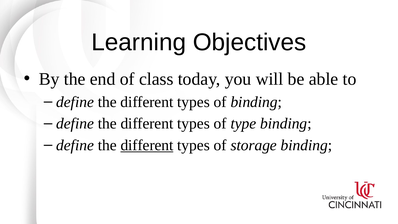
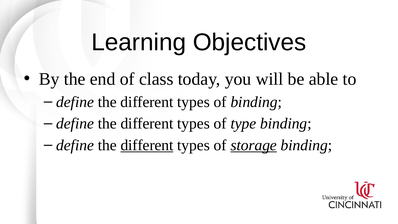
storage underline: none -> present
